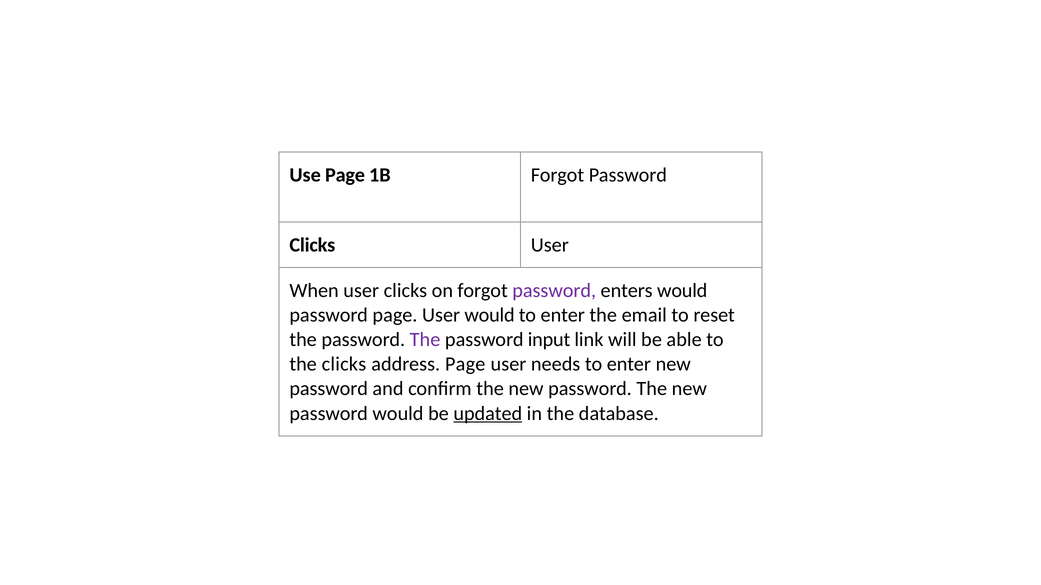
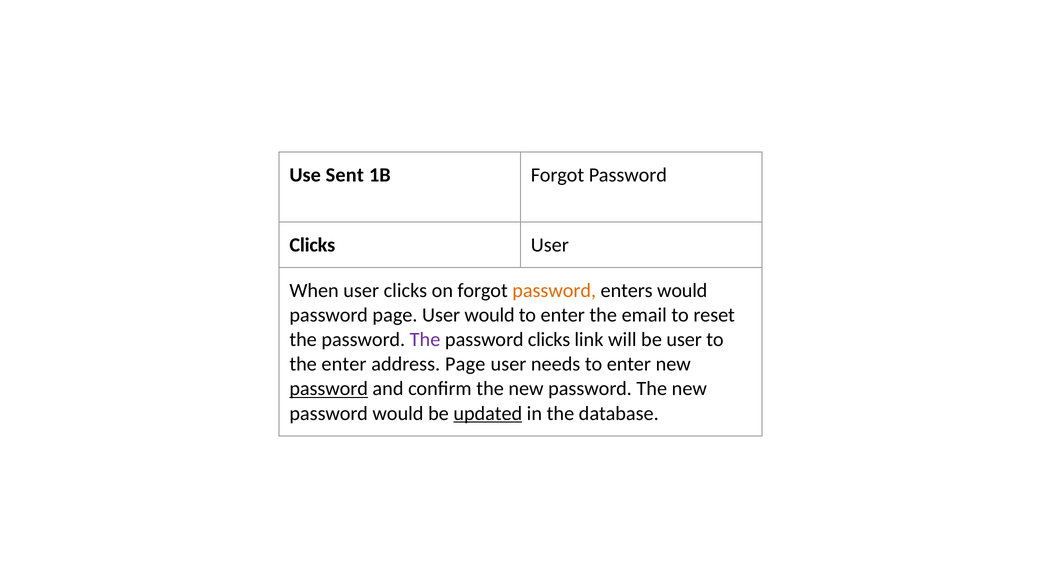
Use Page: Page -> Sent
password at (554, 291) colour: purple -> orange
input at (549, 340): input -> clicks
be able: able -> user
the clicks: clicks -> enter
password at (329, 389) underline: none -> present
